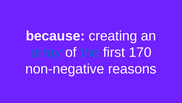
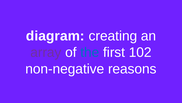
because: because -> diagram
array colour: blue -> purple
170: 170 -> 102
